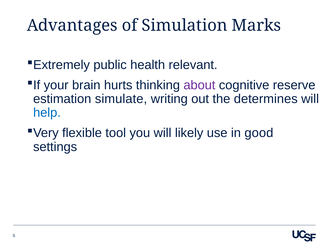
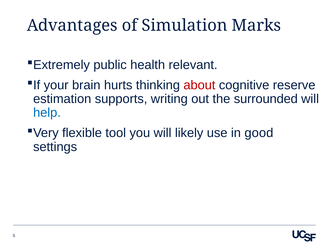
about colour: purple -> red
simulate: simulate -> supports
determines: determines -> surrounded
